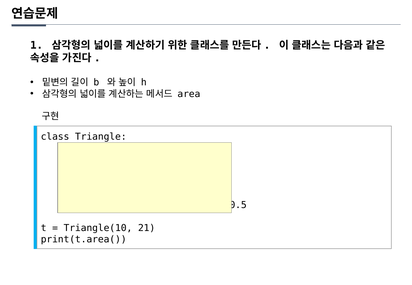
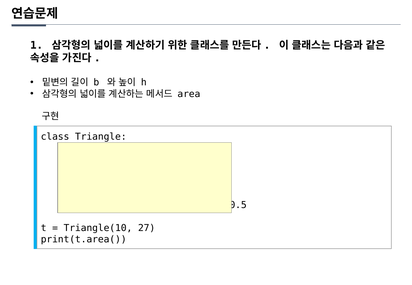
21: 21 -> 27
